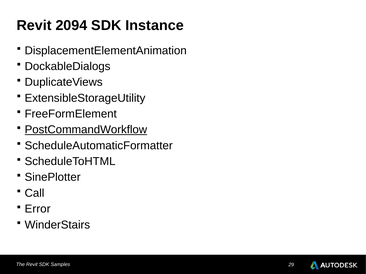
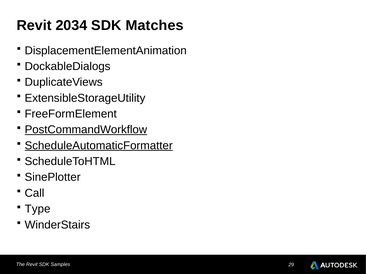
2094: 2094 -> 2034
Instance: Instance -> Matches
ScheduleAutomaticFormatter underline: none -> present
Error: Error -> Type
